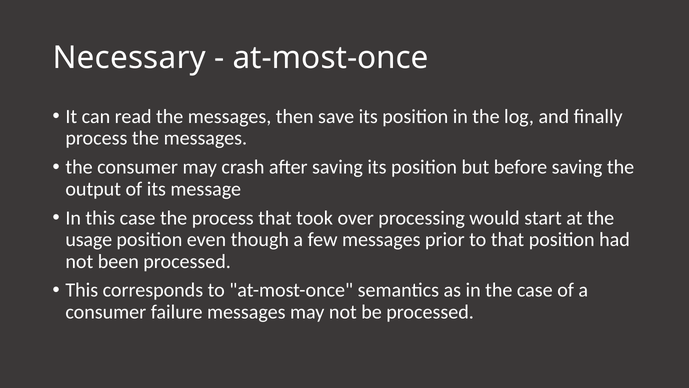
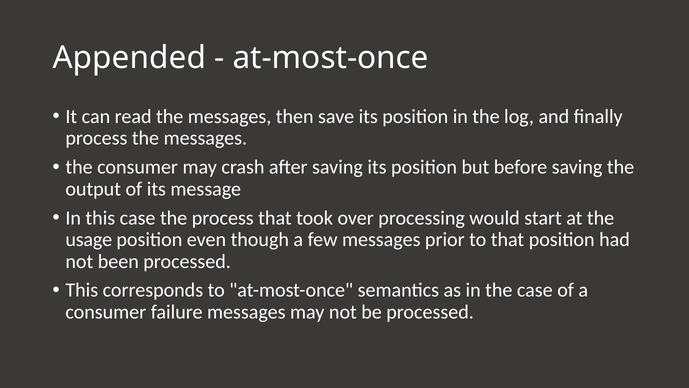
Necessary: Necessary -> Appended
